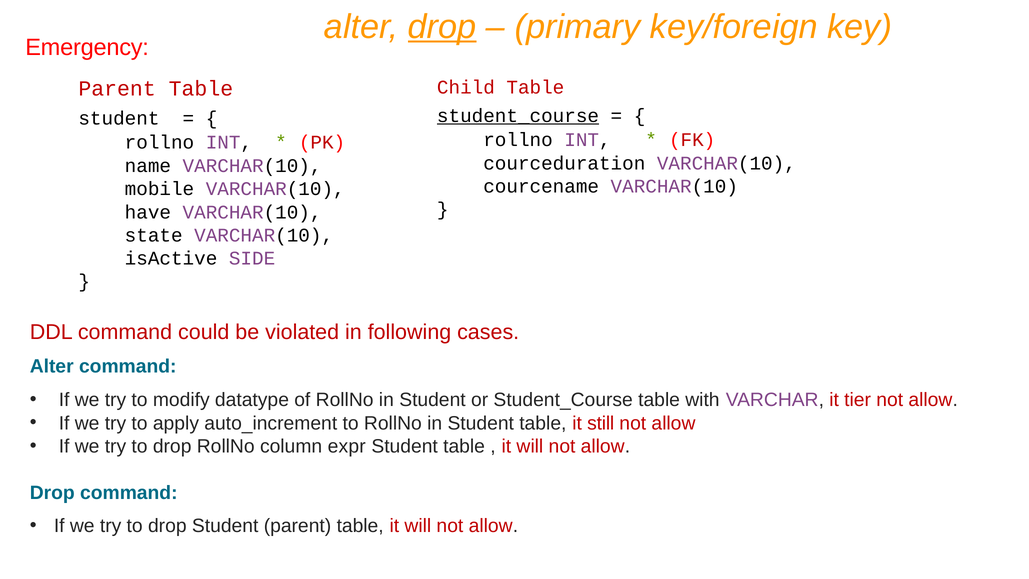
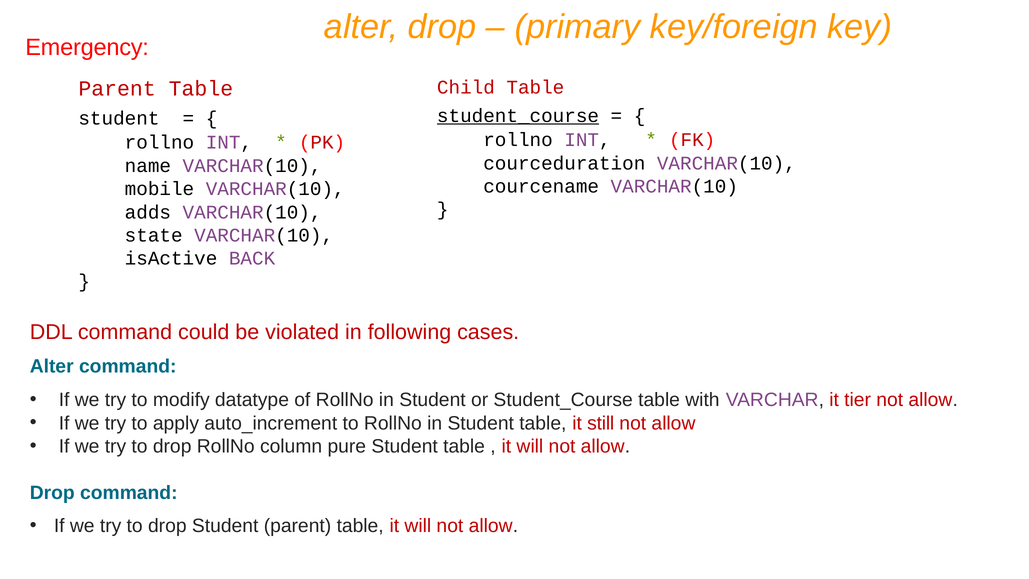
drop at (442, 27) underline: present -> none
have: have -> adds
SIDE: SIDE -> BACK
expr: expr -> pure
